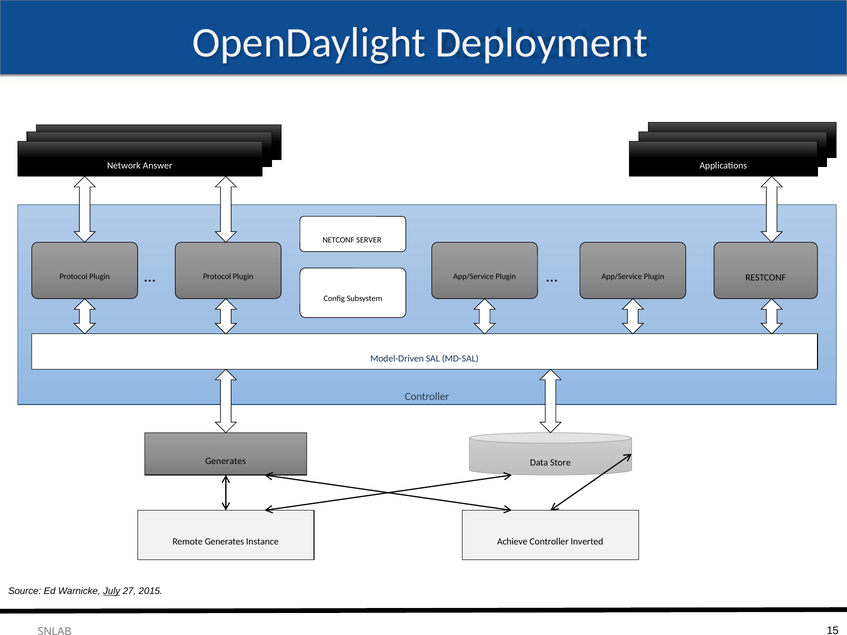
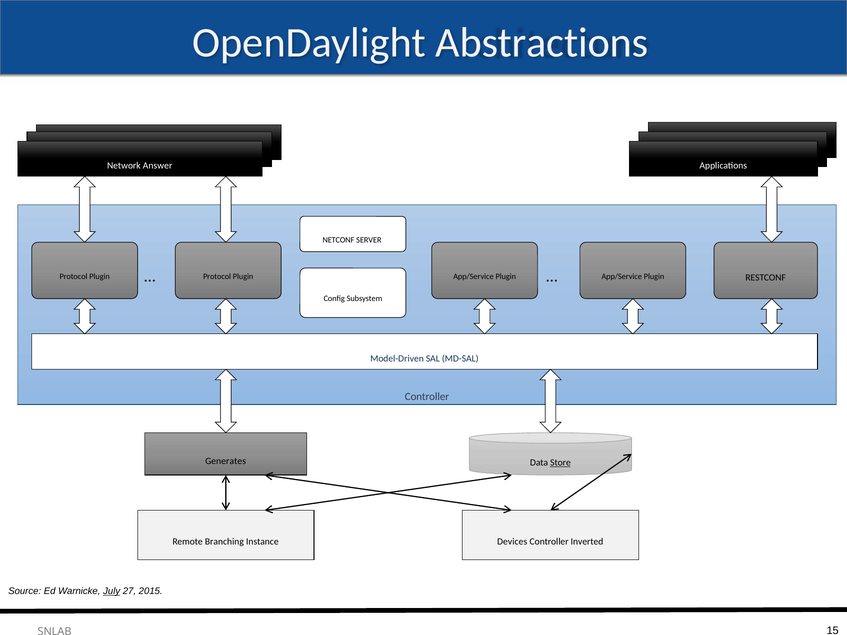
Deployment: Deployment -> Abstractions
Store underline: none -> present
Remote Generates: Generates -> Branching
Instance Achieve: Achieve -> Devices
